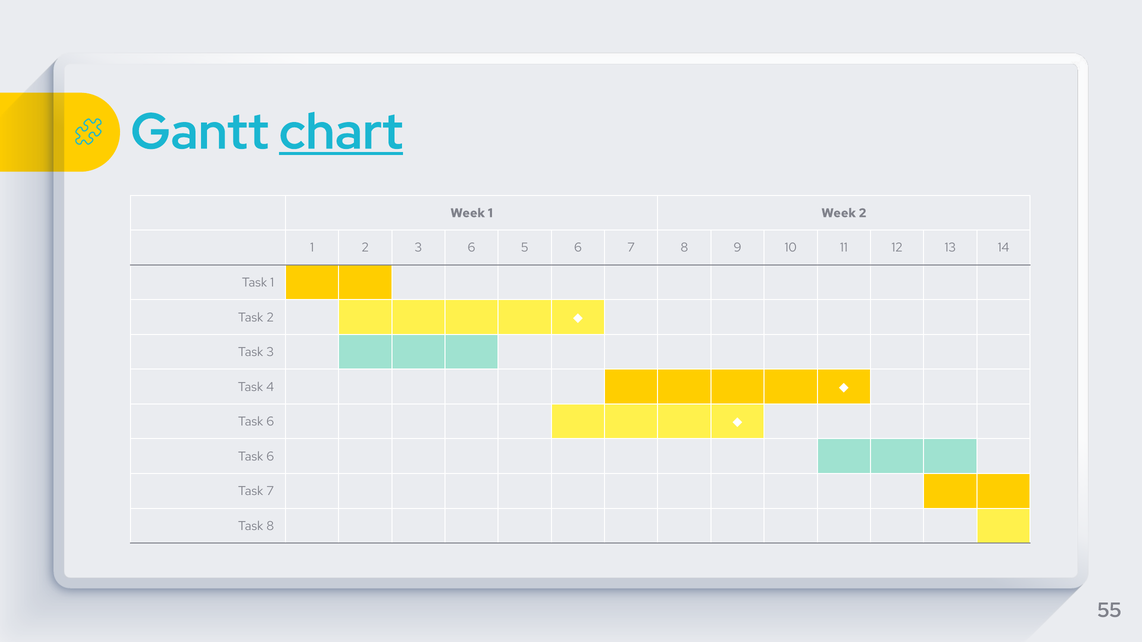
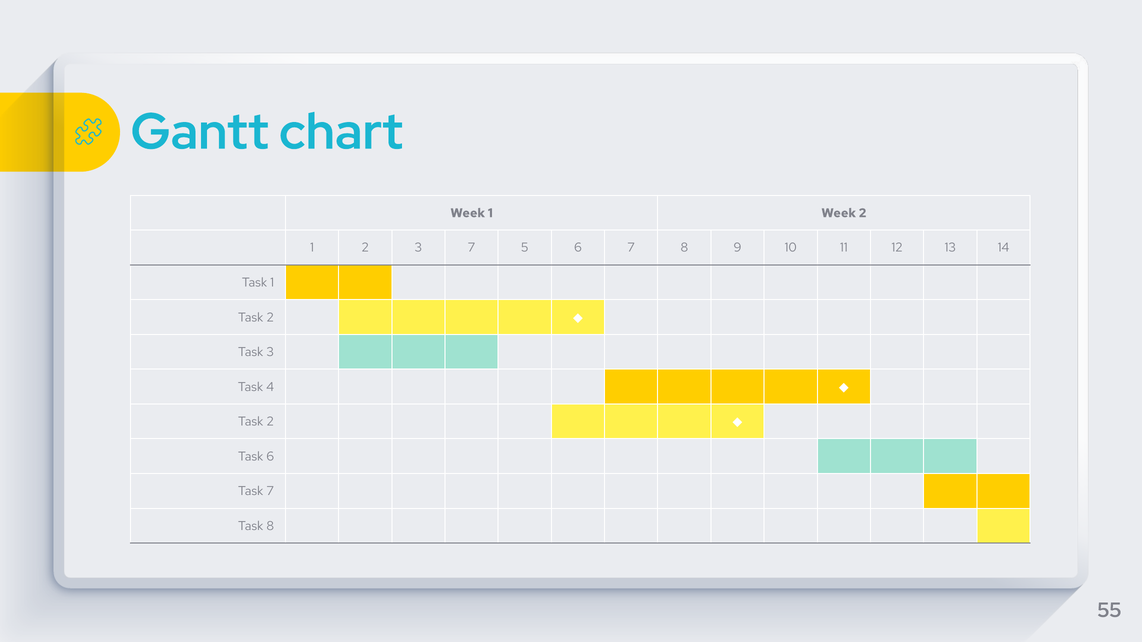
chart underline: present -> none
3 6: 6 -> 7
6 at (270, 422): 6 -> 2
